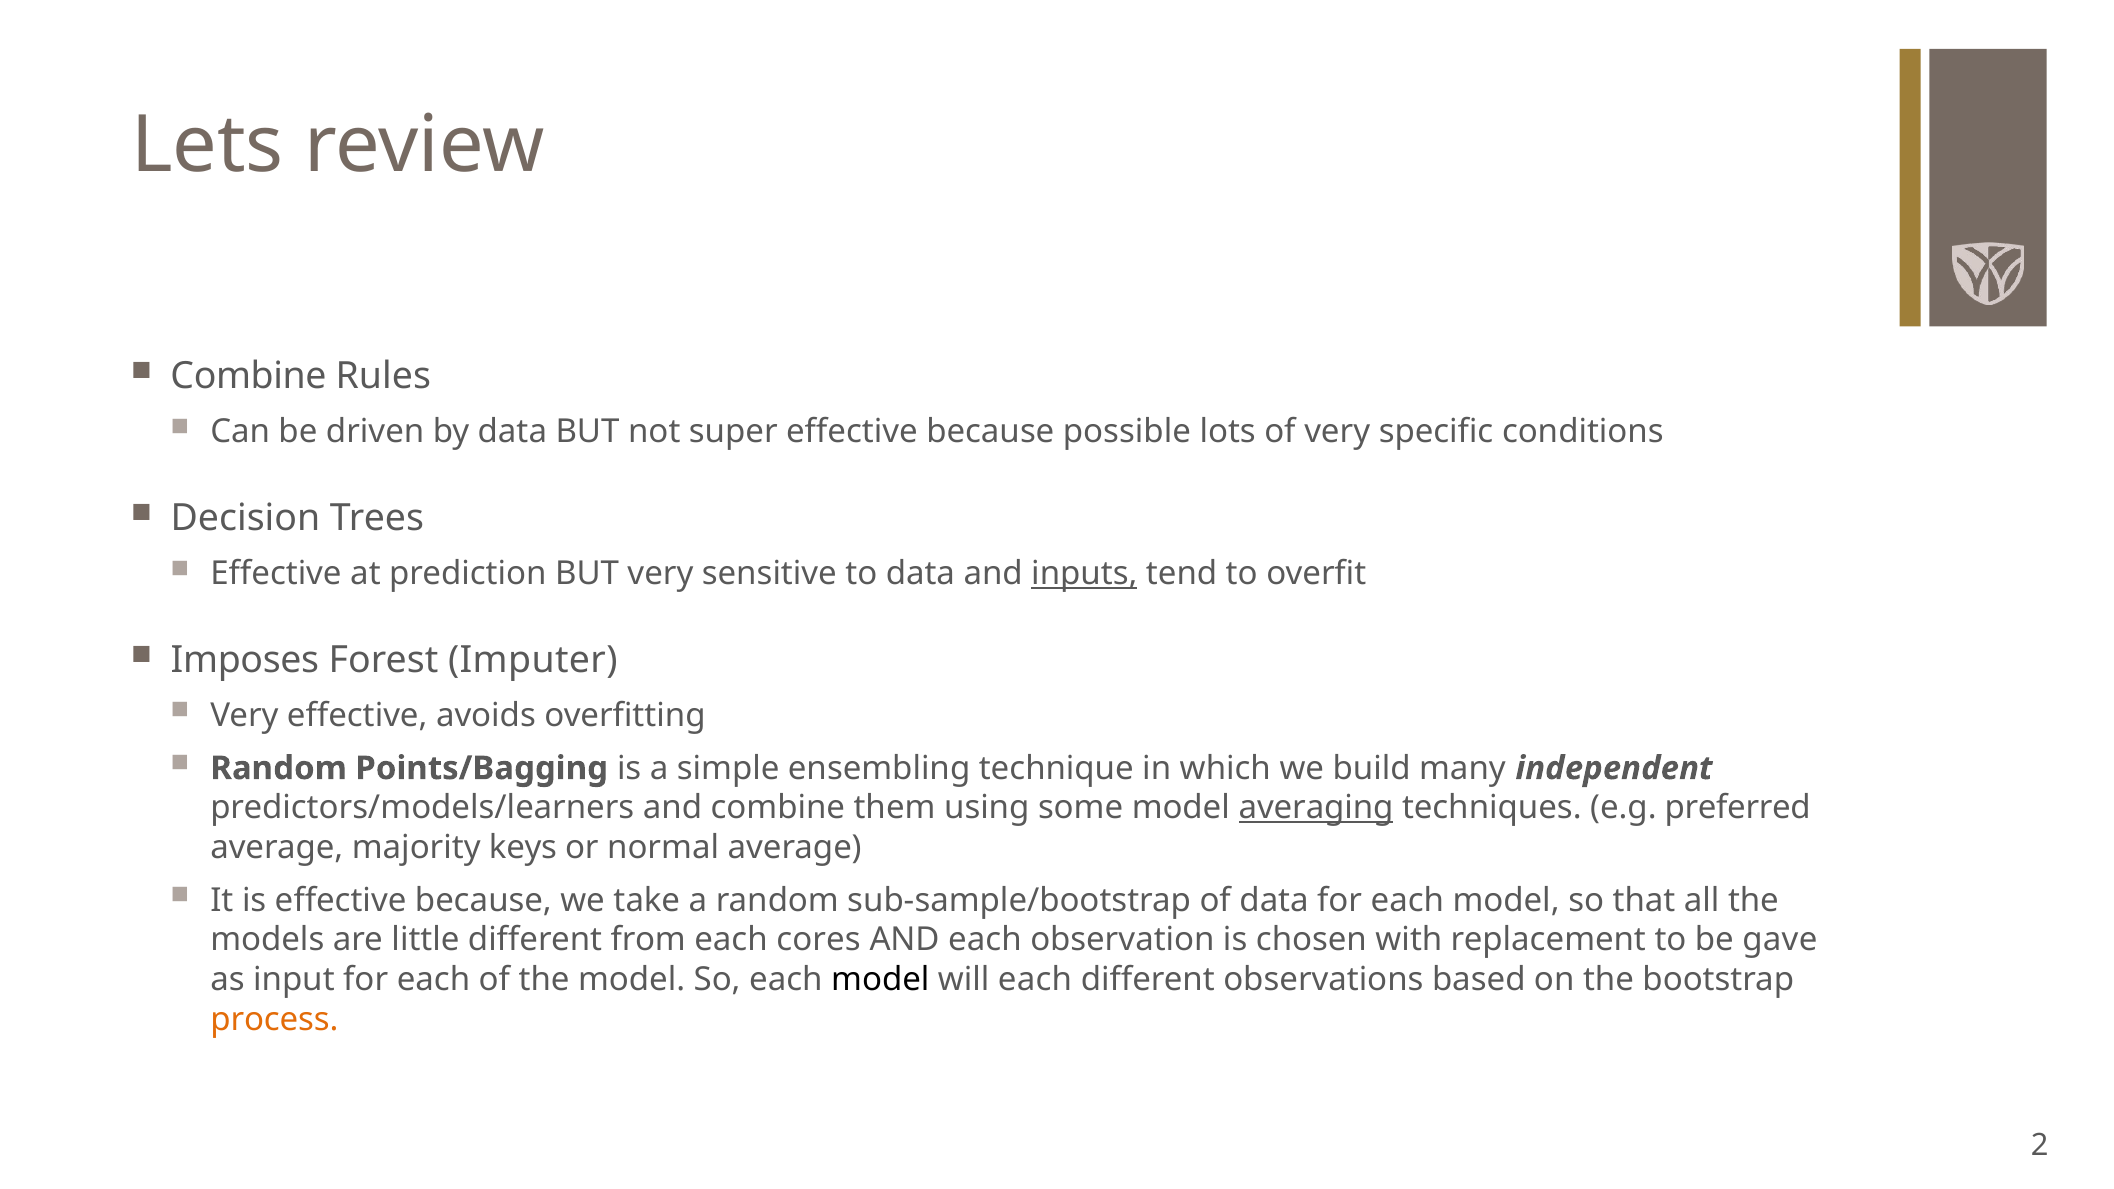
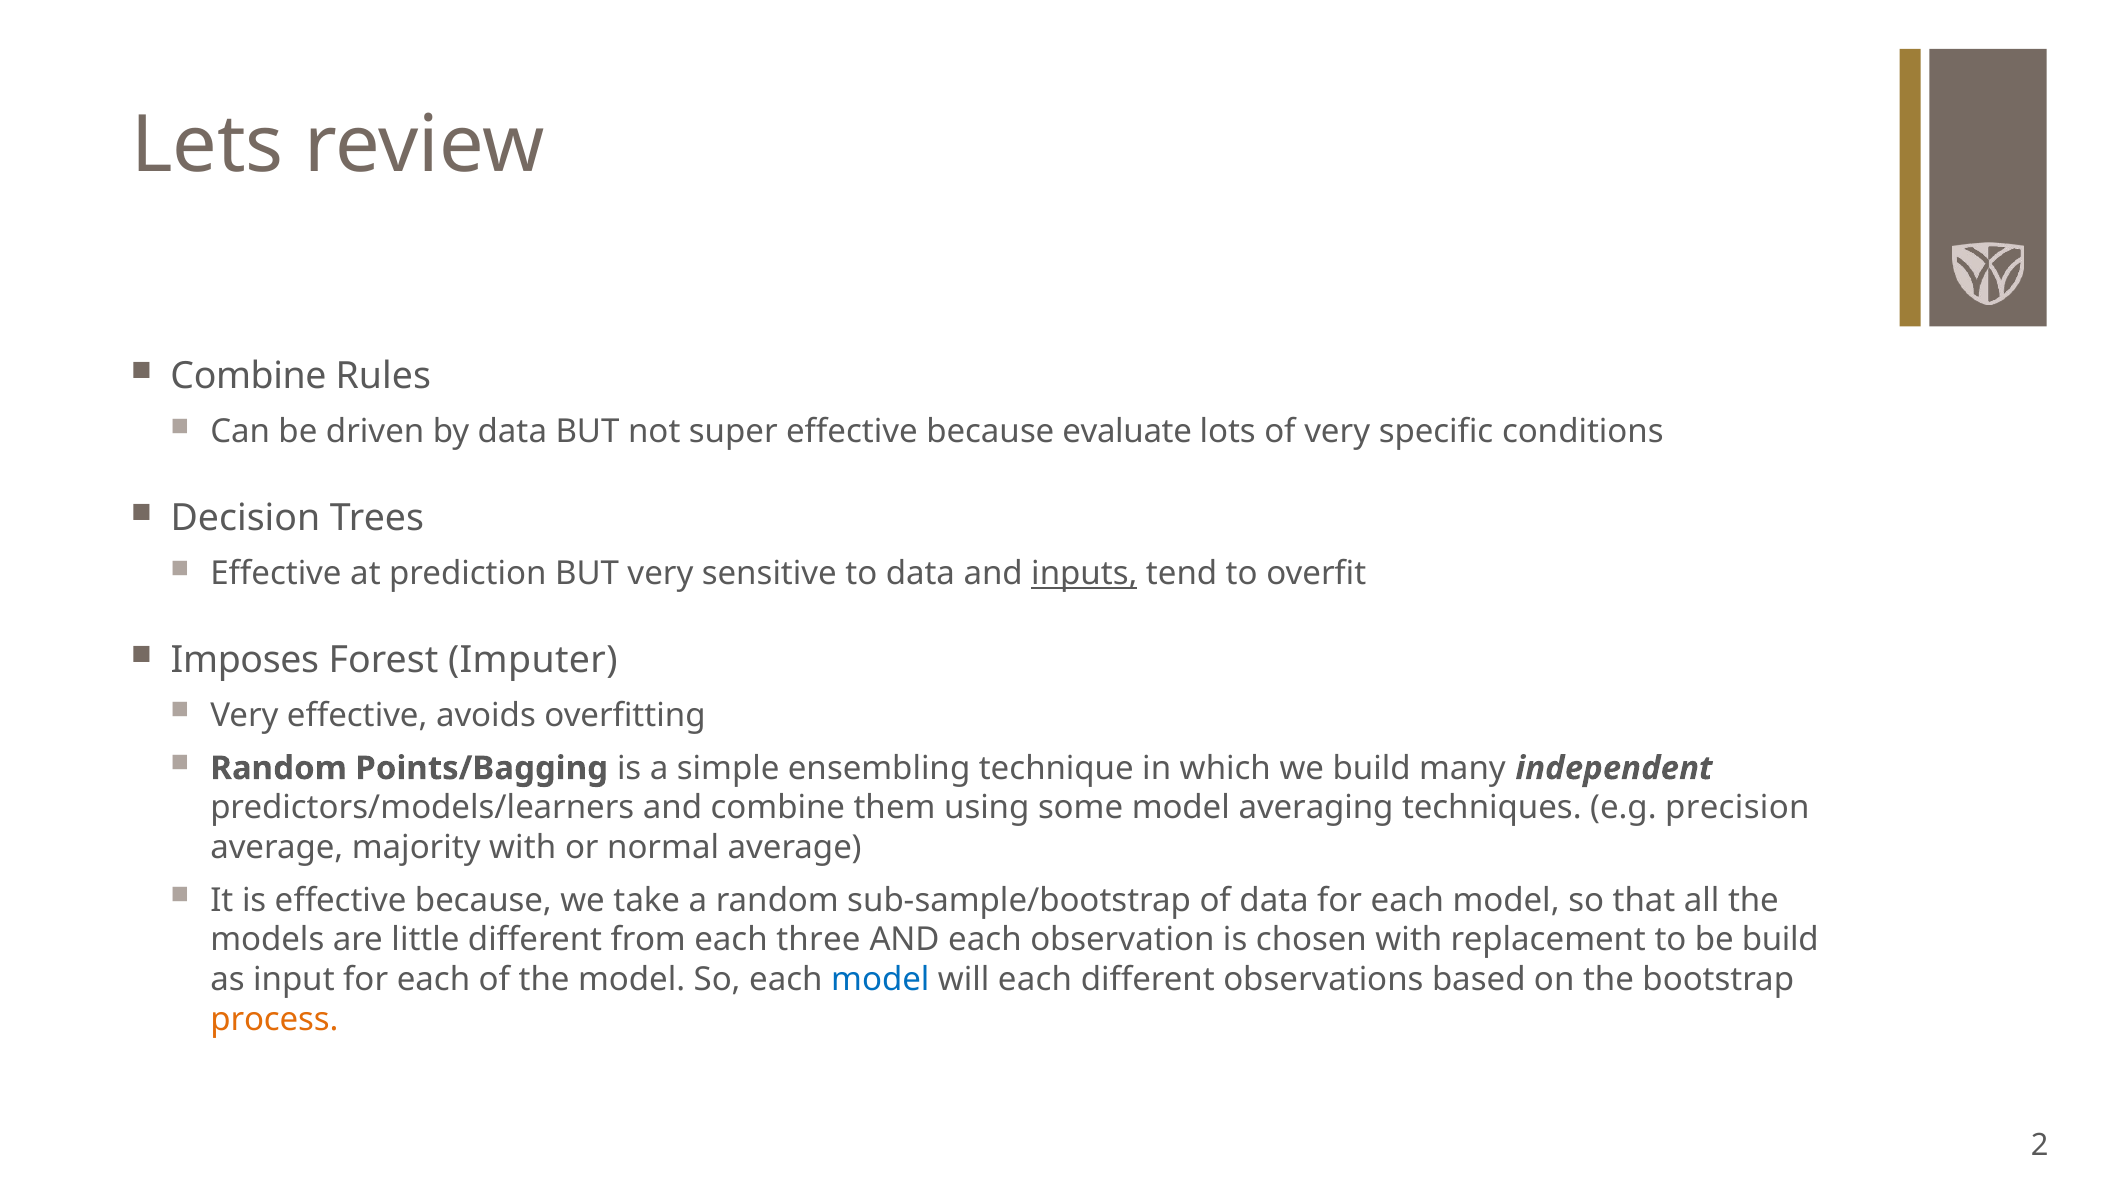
possible: possible -> evaluate
averaging underline: present -> none
preferred: preferred -> precision
majority keys: keys -> with
cores: cores -> three
be gave: gave -> build
model at (880, 980) colour: black -> blue
